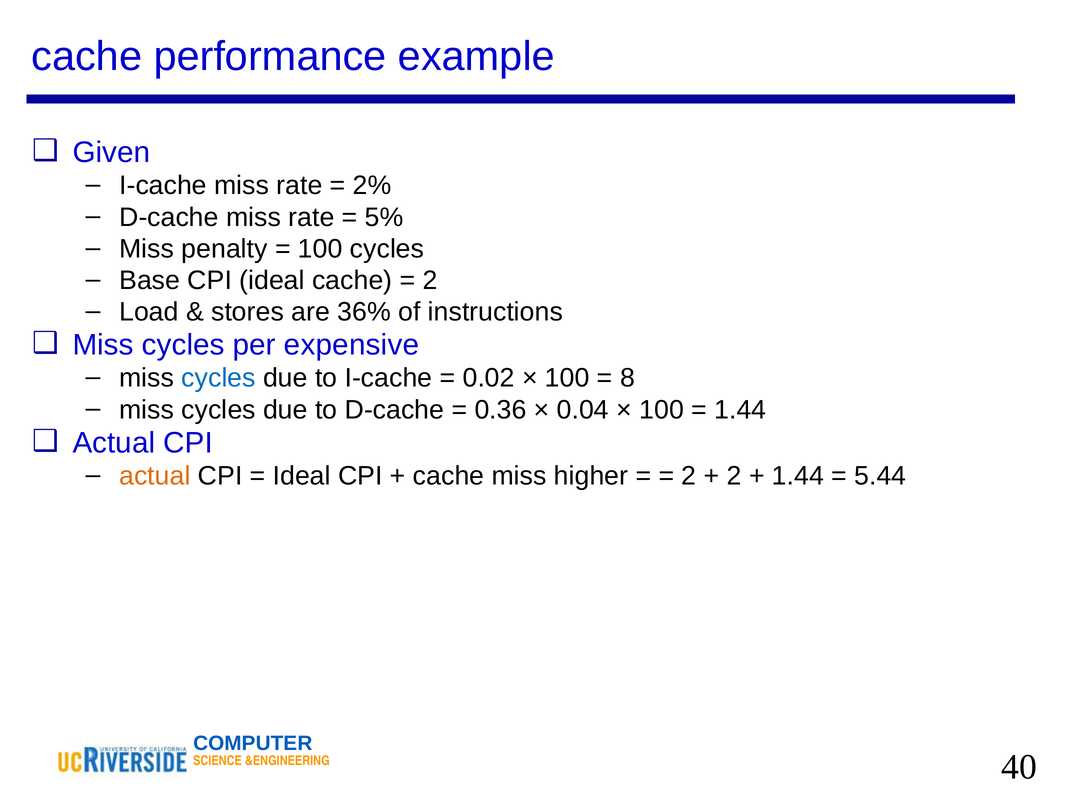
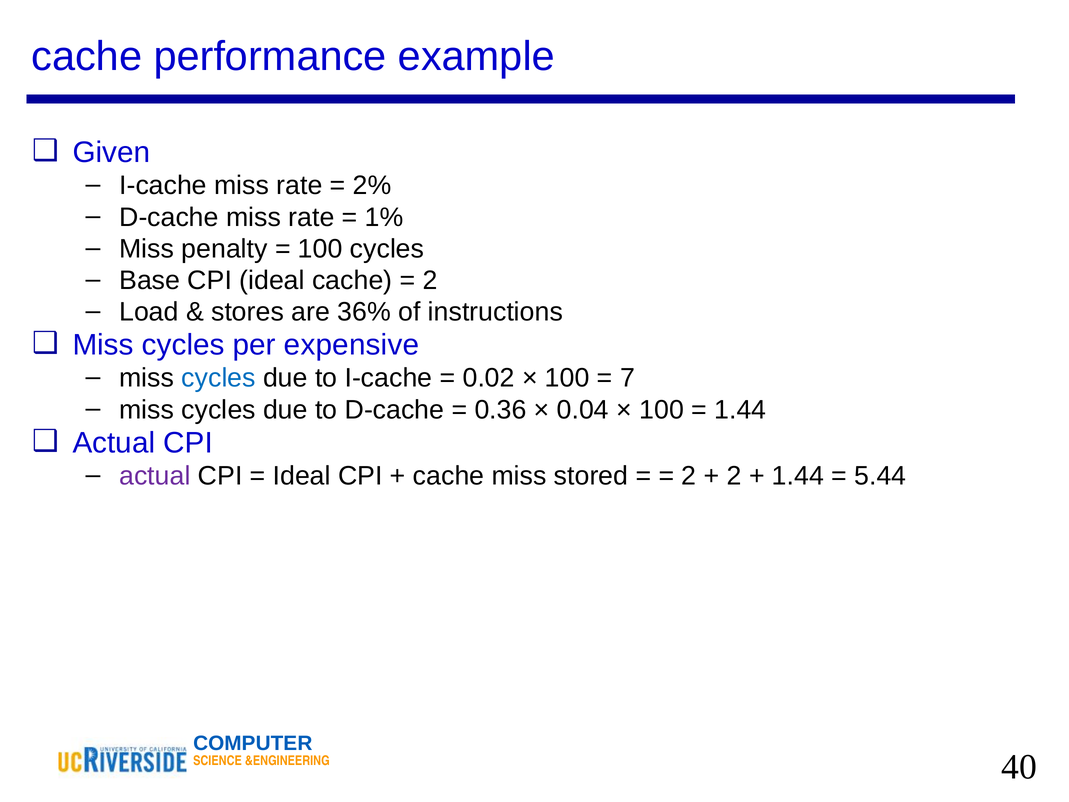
5%: 5% -> 1%
8: 8 -> 7
actual at (155, 476) colour: orange -> purple
higher: higher -> stored
